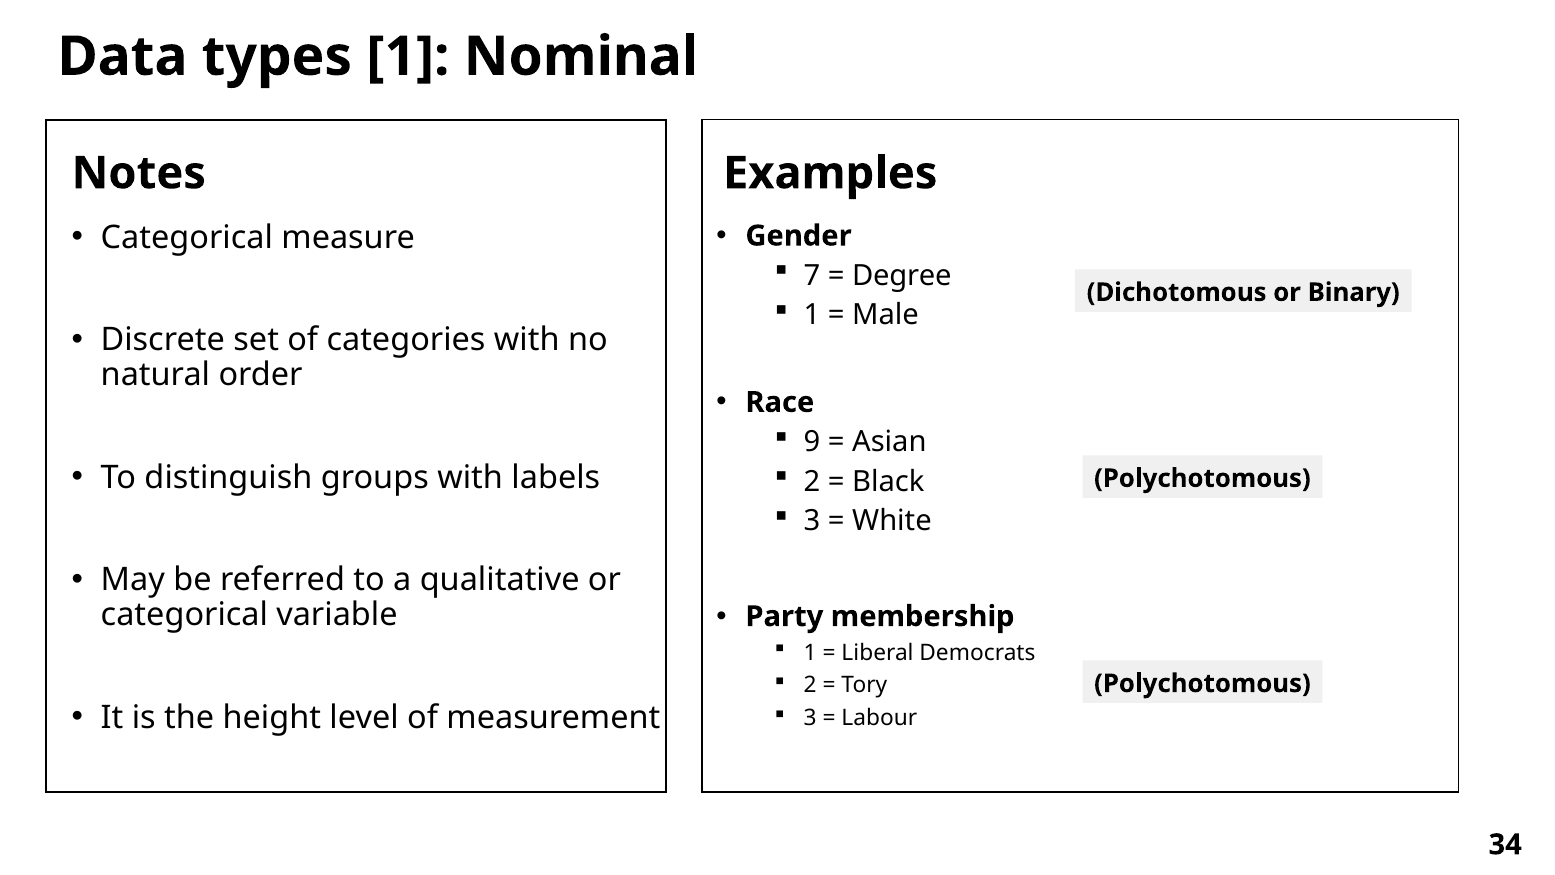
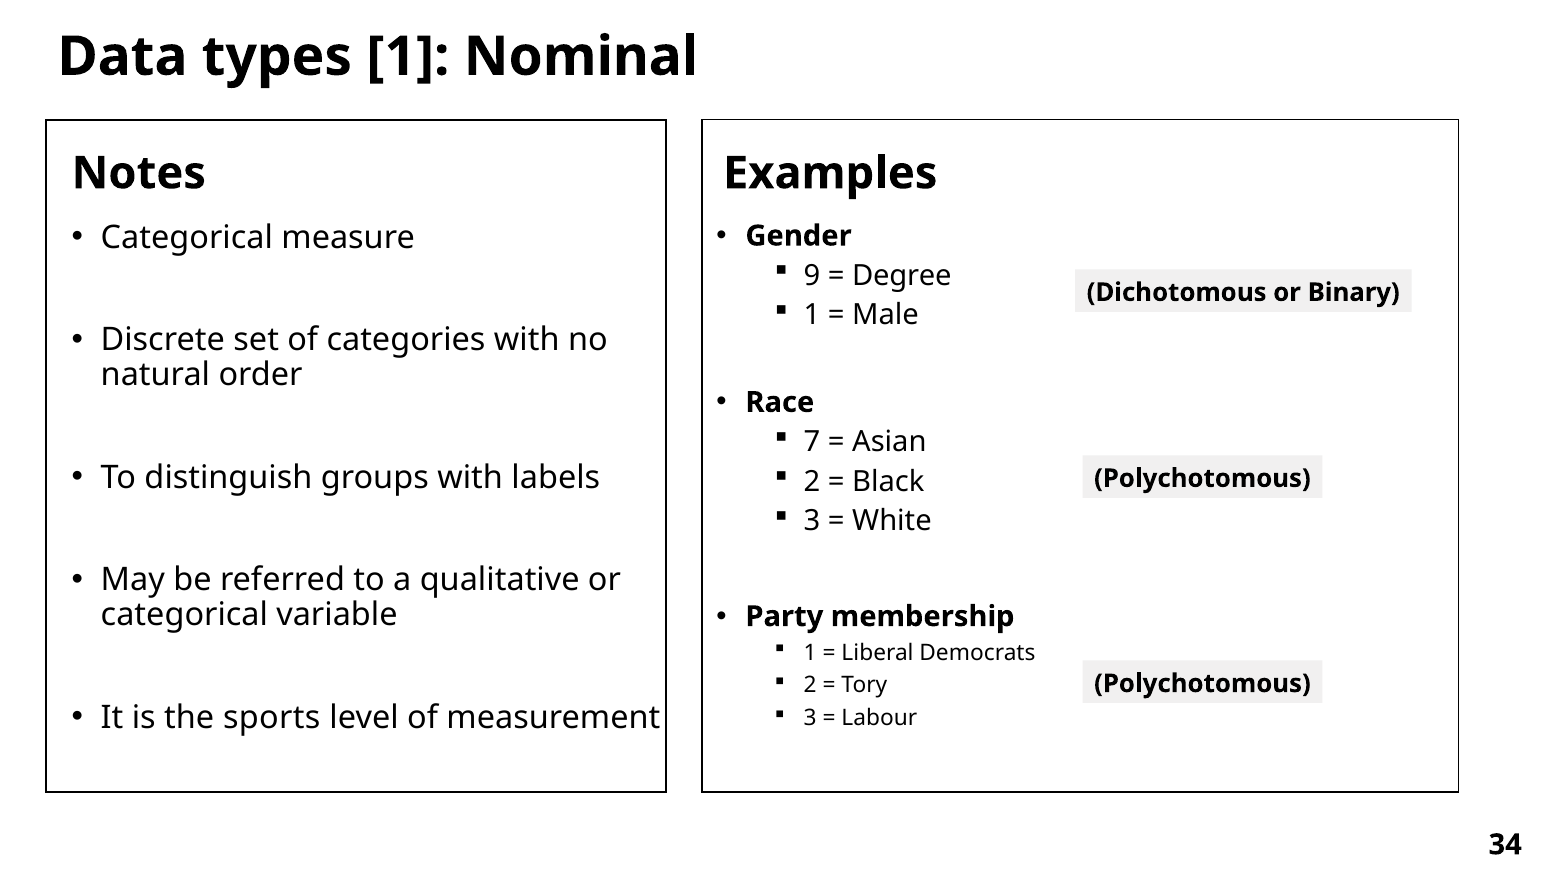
7: 7 -> 9
9: 9 -> 7
height: height -> sports
